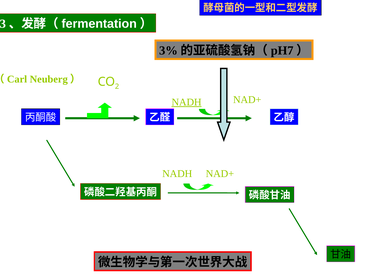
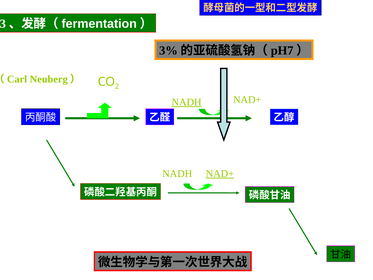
NAD+ at (220, 174) underline: none -> present
